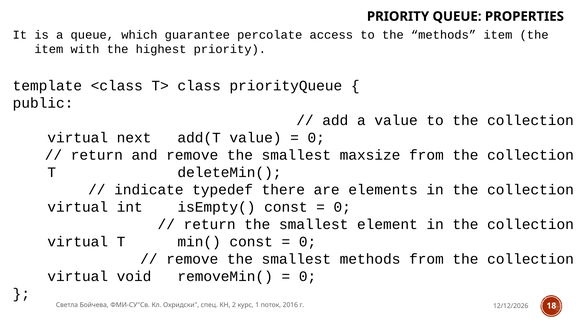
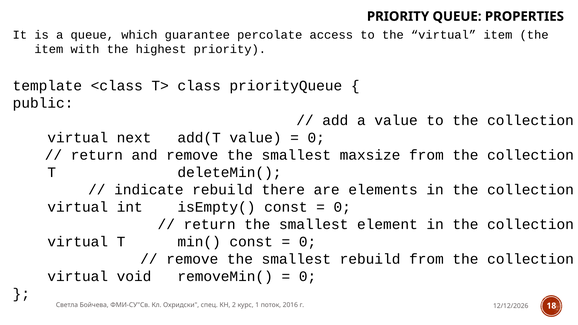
the methods: methods -> virtual
indicate typedef: typedef -> rebuild
smallest methods: methods -> rebuild
